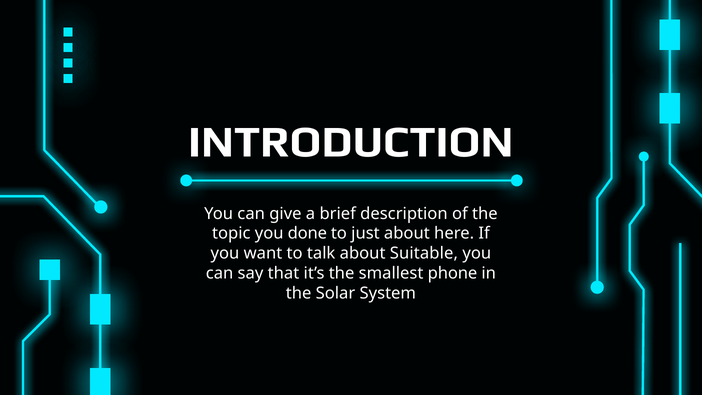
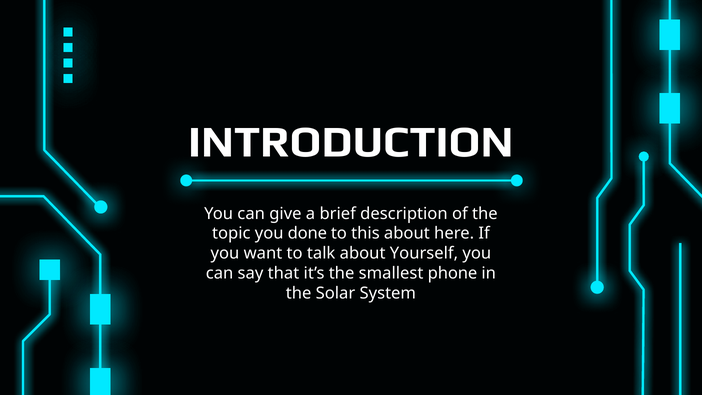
just: just -> this
Suitable: Suitable -> Yourself
